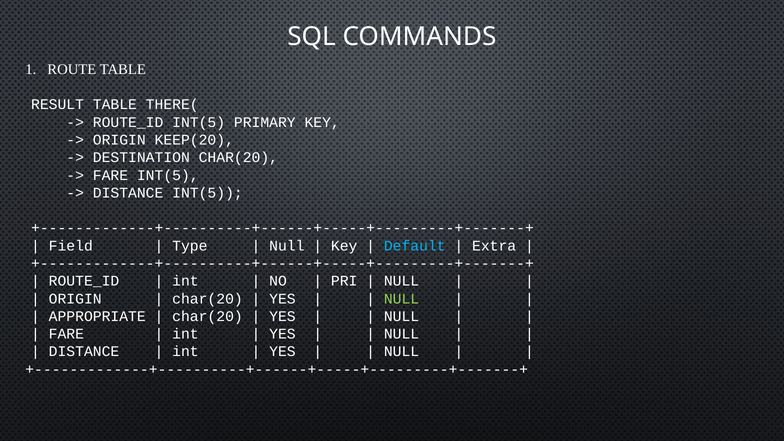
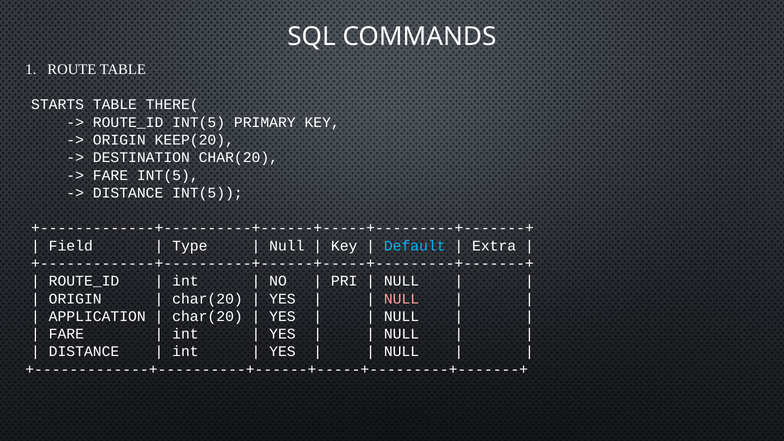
RESULT: RESULT -> STARTS
NULL at (402, 299) colour: light green -> pink
APPROPRIATE: APPROPRIATE -> APPLICATION
